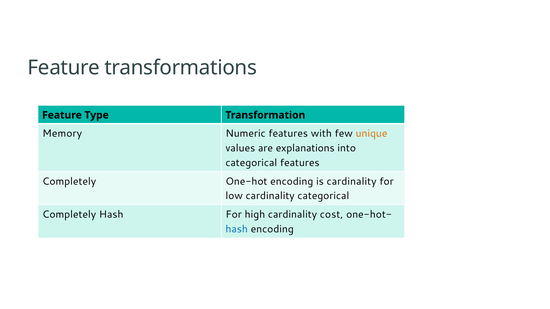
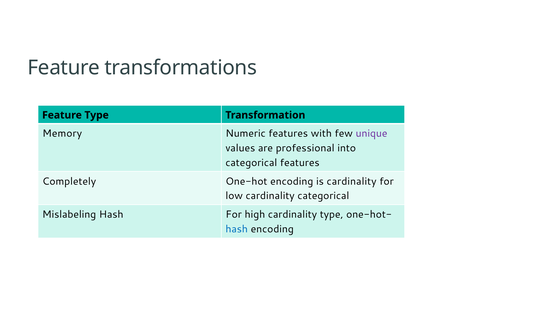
unique colour: orange -> purple
explanations: explanations -> professional
Completely at (69, 215): Completely -> Mislabeling
cardinality cost: cost -> type
